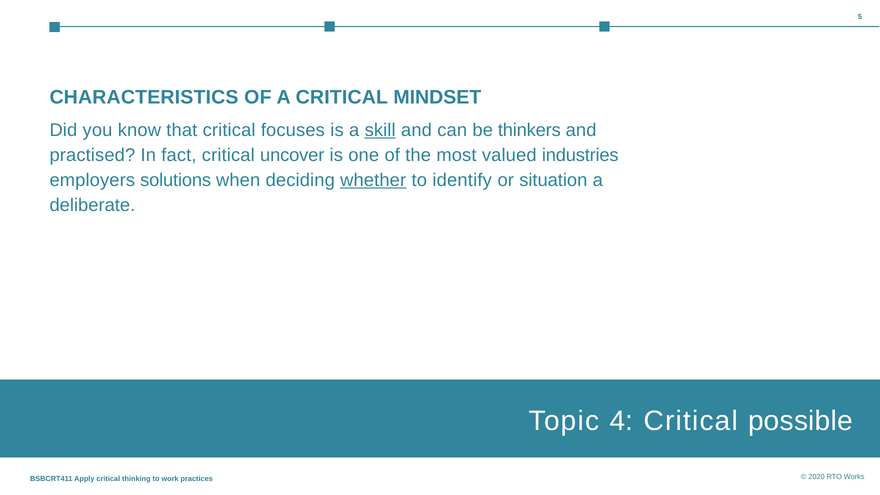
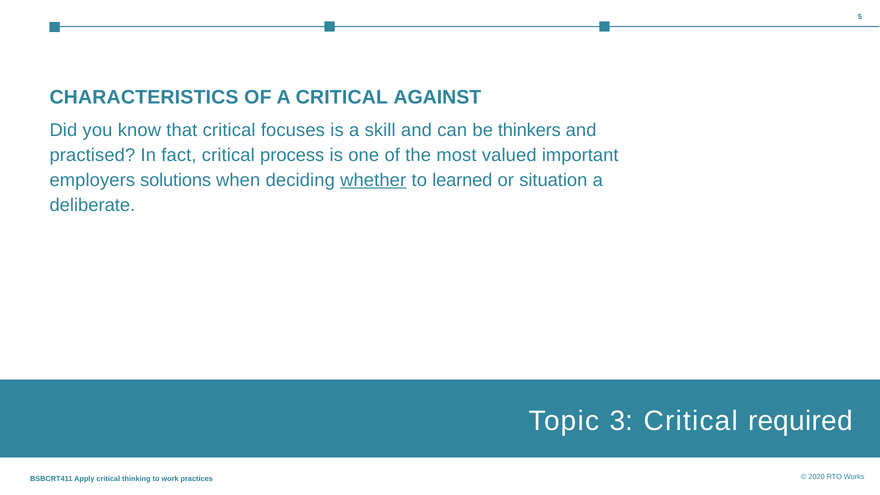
MINDSET: MINDSET -> AGAINST
skill underline: present -> none
uncover: uncover -> process
industries: industries -> important
identify: identify -> learned
4: 4 -> 3
possible: possible -> required
